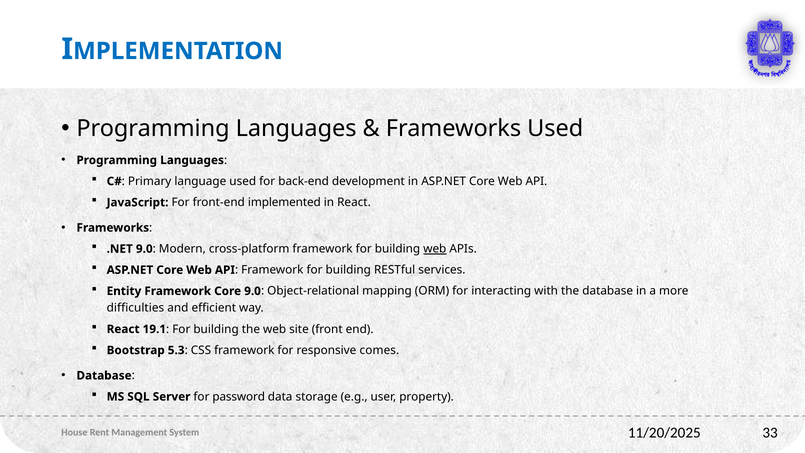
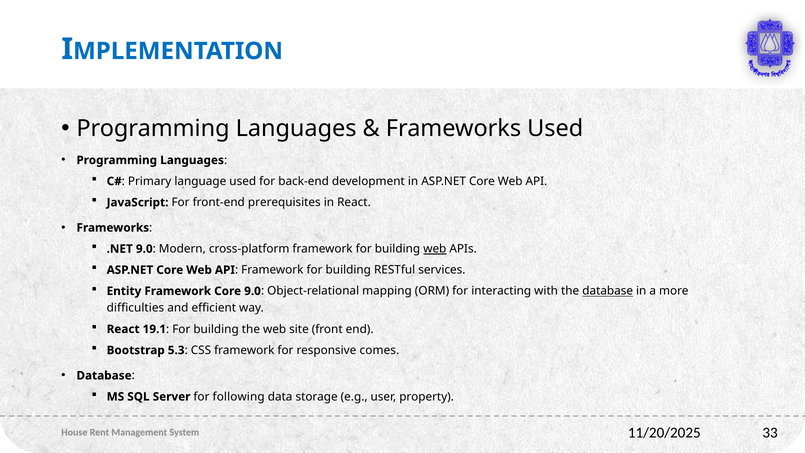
implemented: implemented -> prerequisites
database at (608, 291) underline: none -> present
password: password -> following
